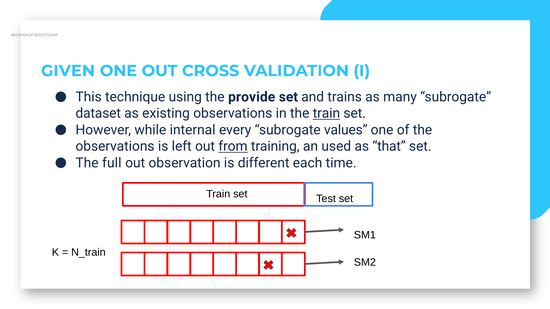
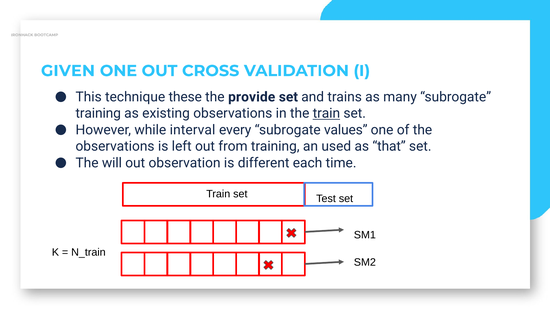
using: using -> these
dataset at (98, 114): dataset -> training
internal: internal -> interval
from underline: present -> none
full: full -> will
